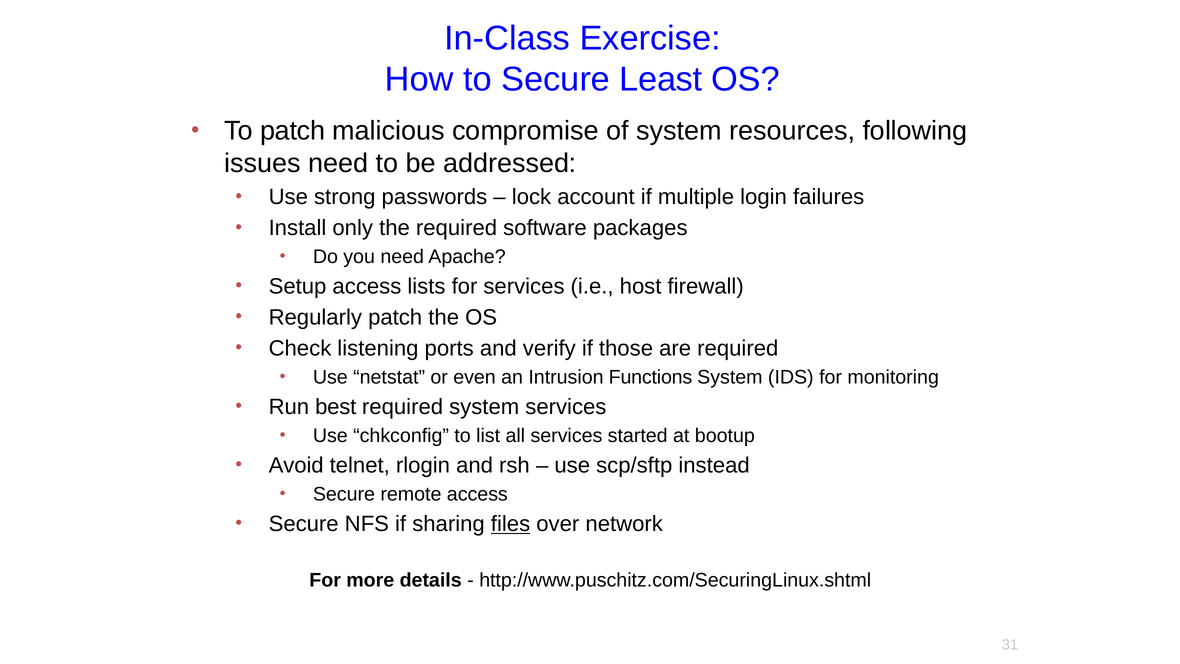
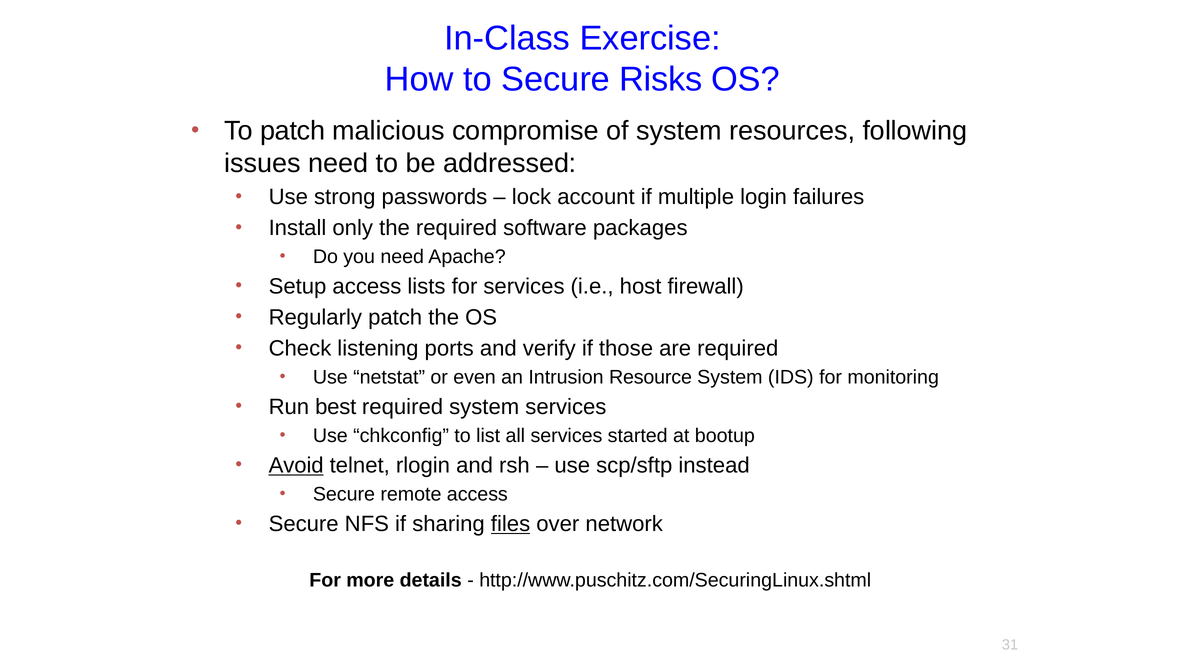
Least: Least -> Risks
Functions: Functions -> Resource
Avoid underline: none -> present
